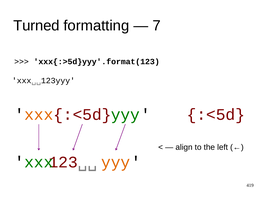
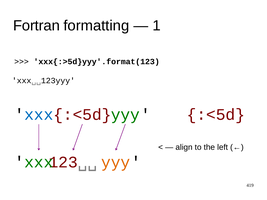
Turned: Turned -> Fortran
7: 7 -> 1
xxx at (39, 115) colour: orange -> blue
